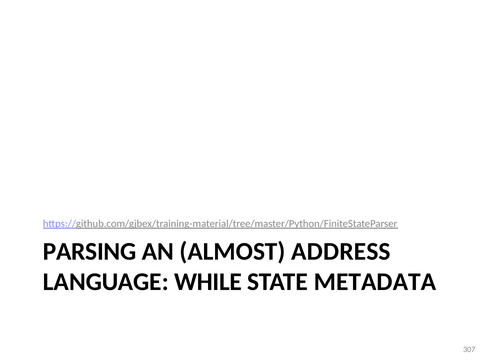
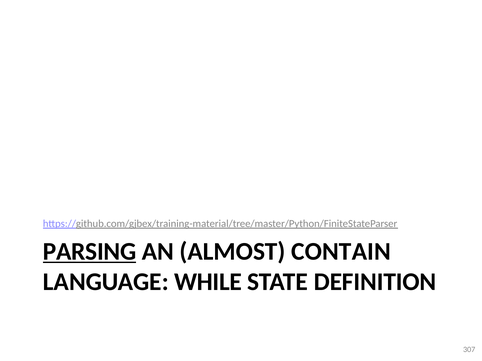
PARSING underline: none -> present
ADDRESS: ADDRESS -> CONTAIN
METADATA: METADATA -> DEFINITION
